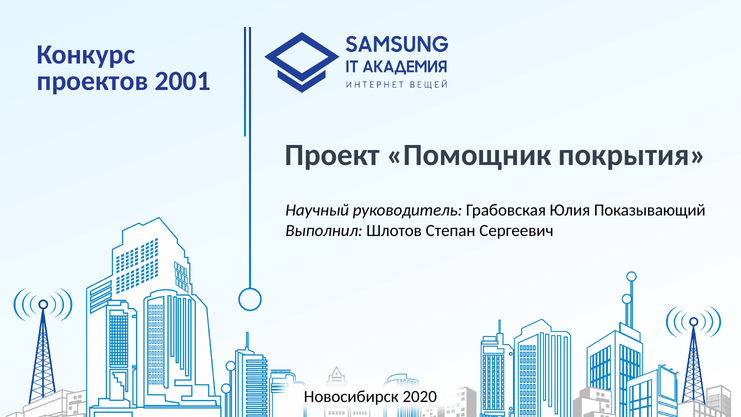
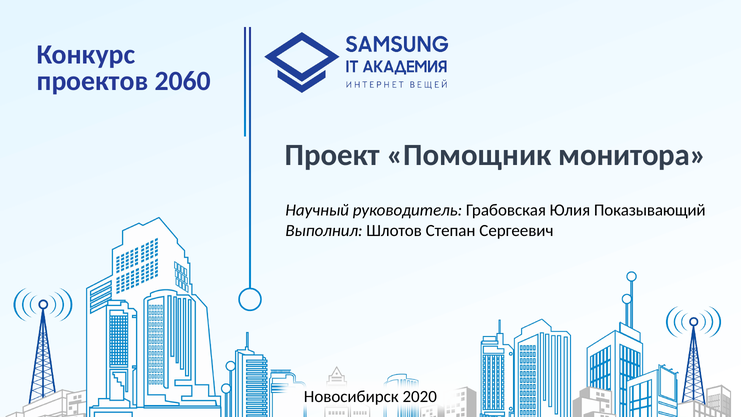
2001: 2001 -> 2060
покрытия: покрытия -> монитора
